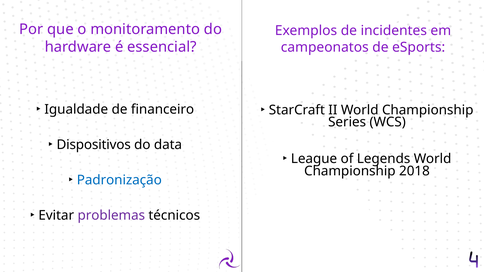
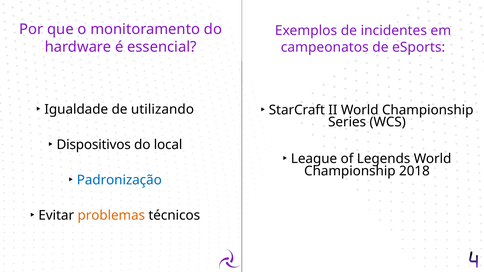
financeiro: financeiro -> utilizando
data: data -> local
problemas colour: purple -> orange
